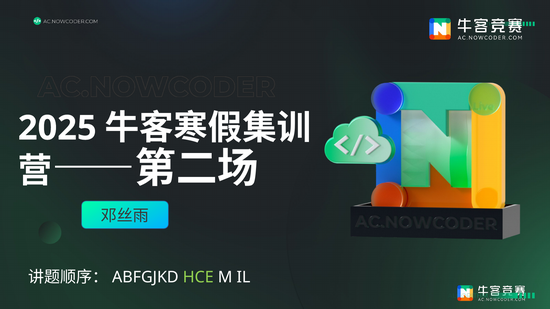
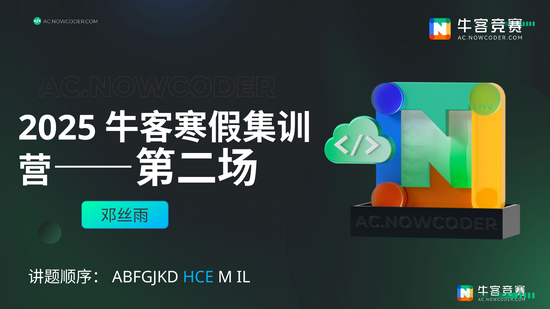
HCE colour: light green -> light blue
